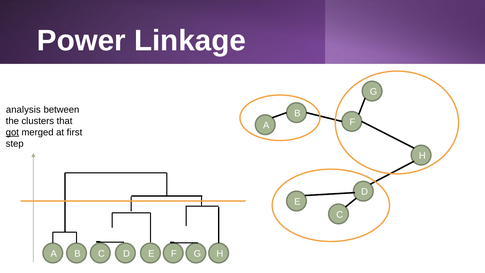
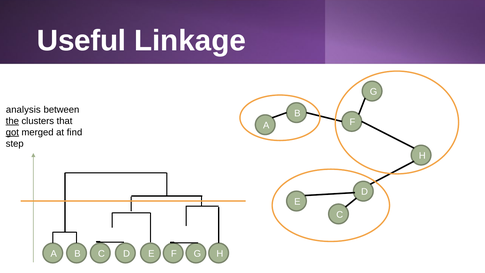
Power: Power -> Useful
the underline: none -> present
first: first -> find
